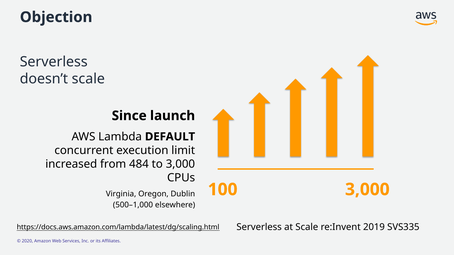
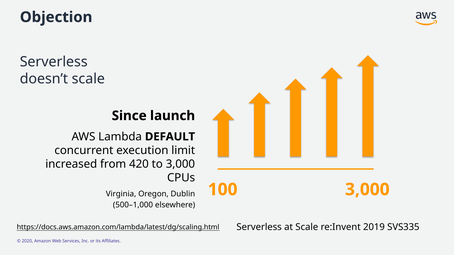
484: 484 -> 420
